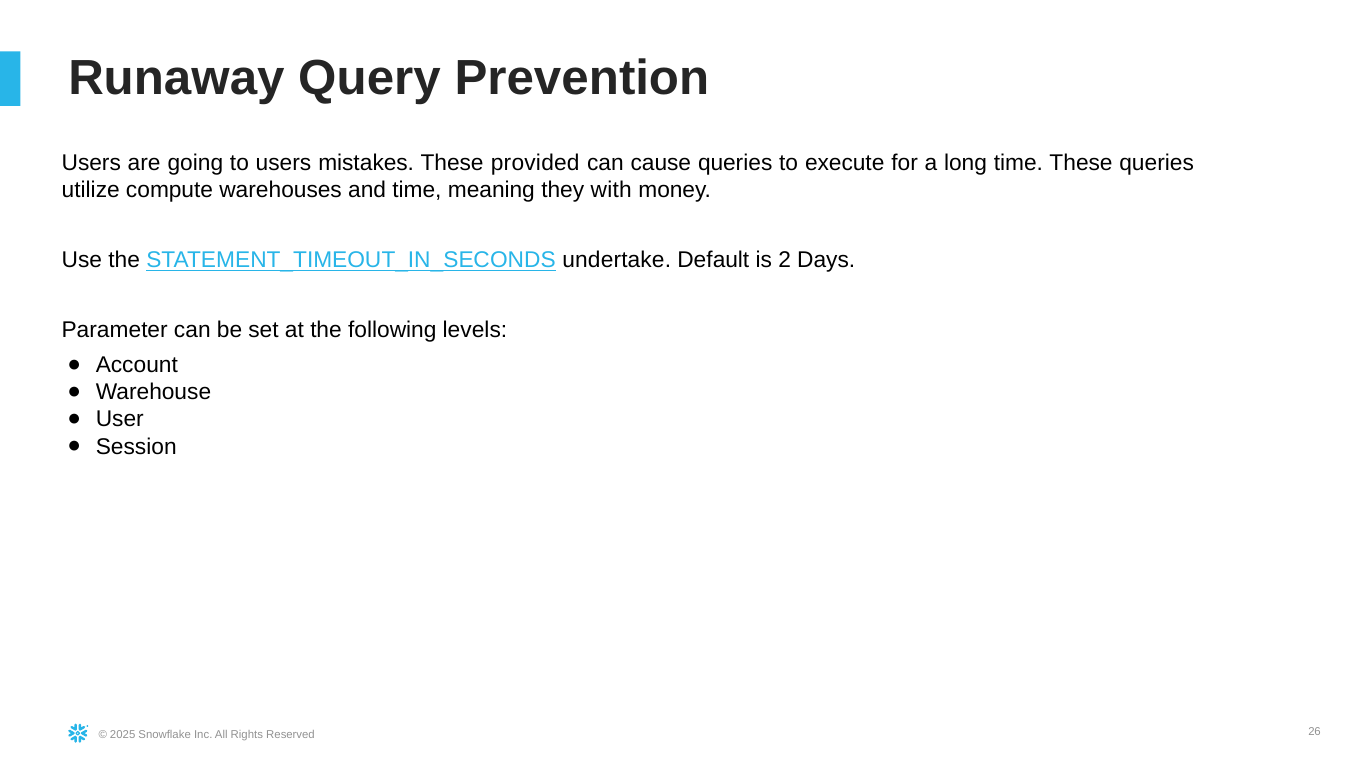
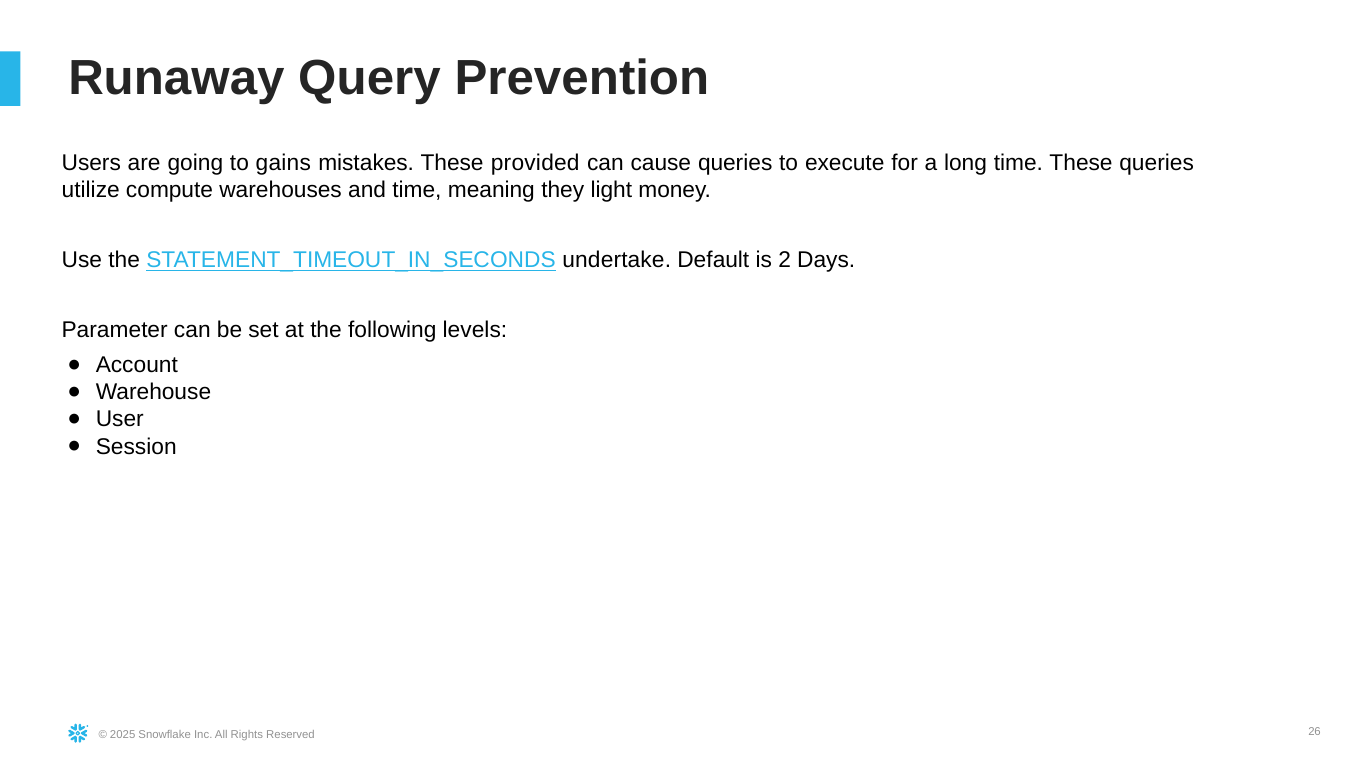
to users: users -> gains
with: with -> light
